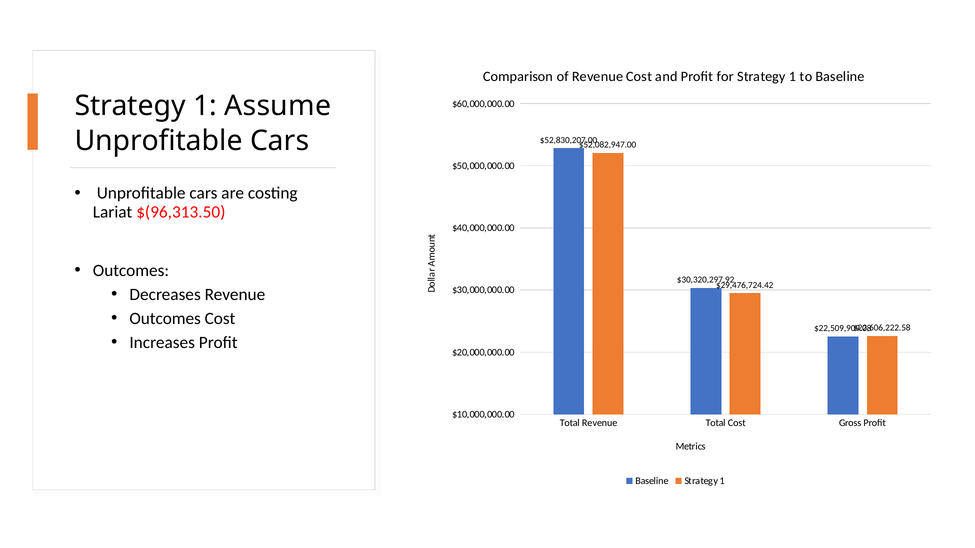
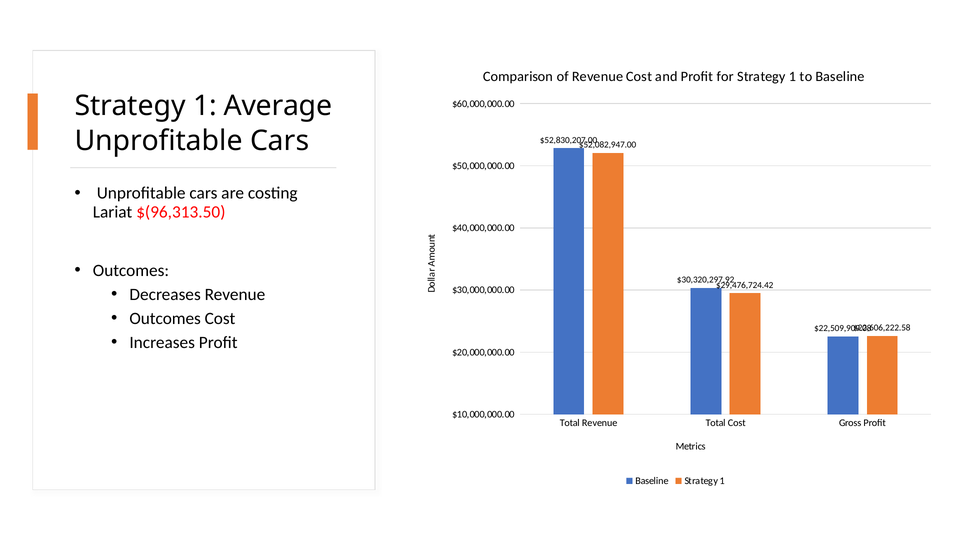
Assume: Assume -> Average
